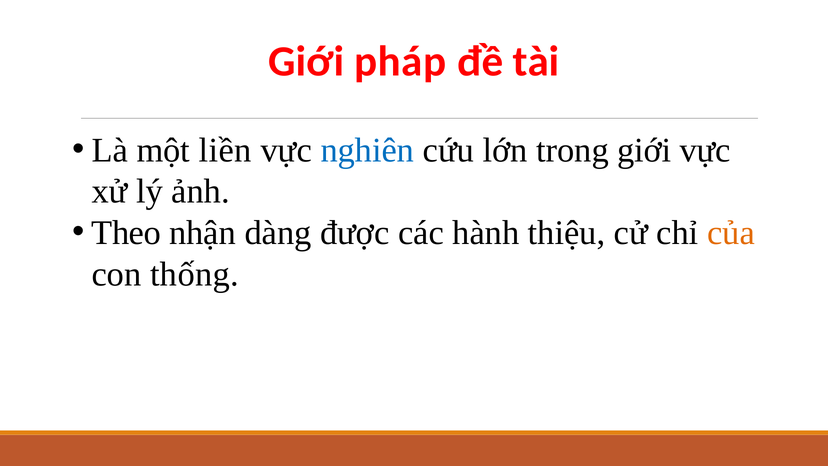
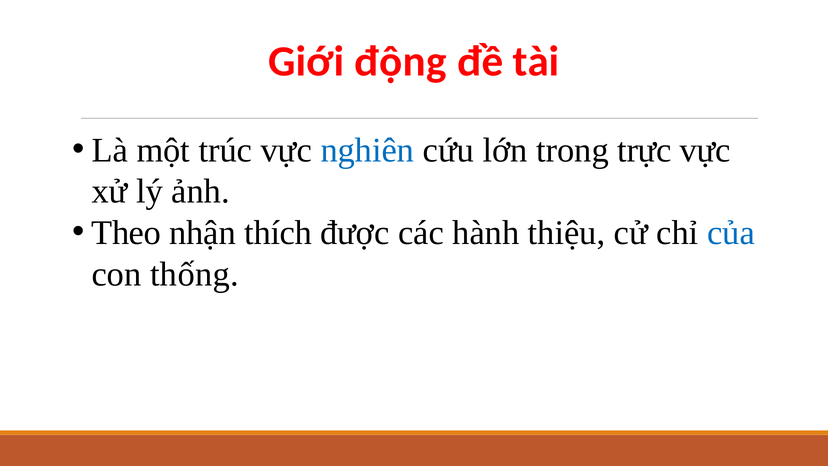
pháp: pháp -> động
liền: liền -> trúc
trong giới: giới -> trực
dàng: dàng -> thích
của colour: orange -> blue
